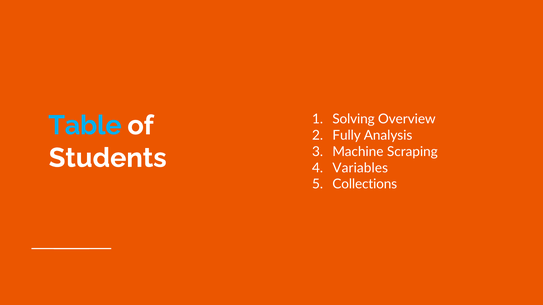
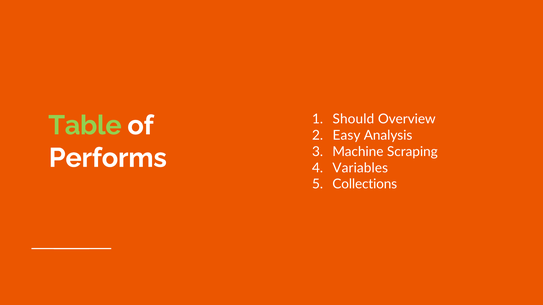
Table colour: light blue -> light green
Solving: Solving -> Should
Fully: Fully -> Easy
Students: Students -> Performs
